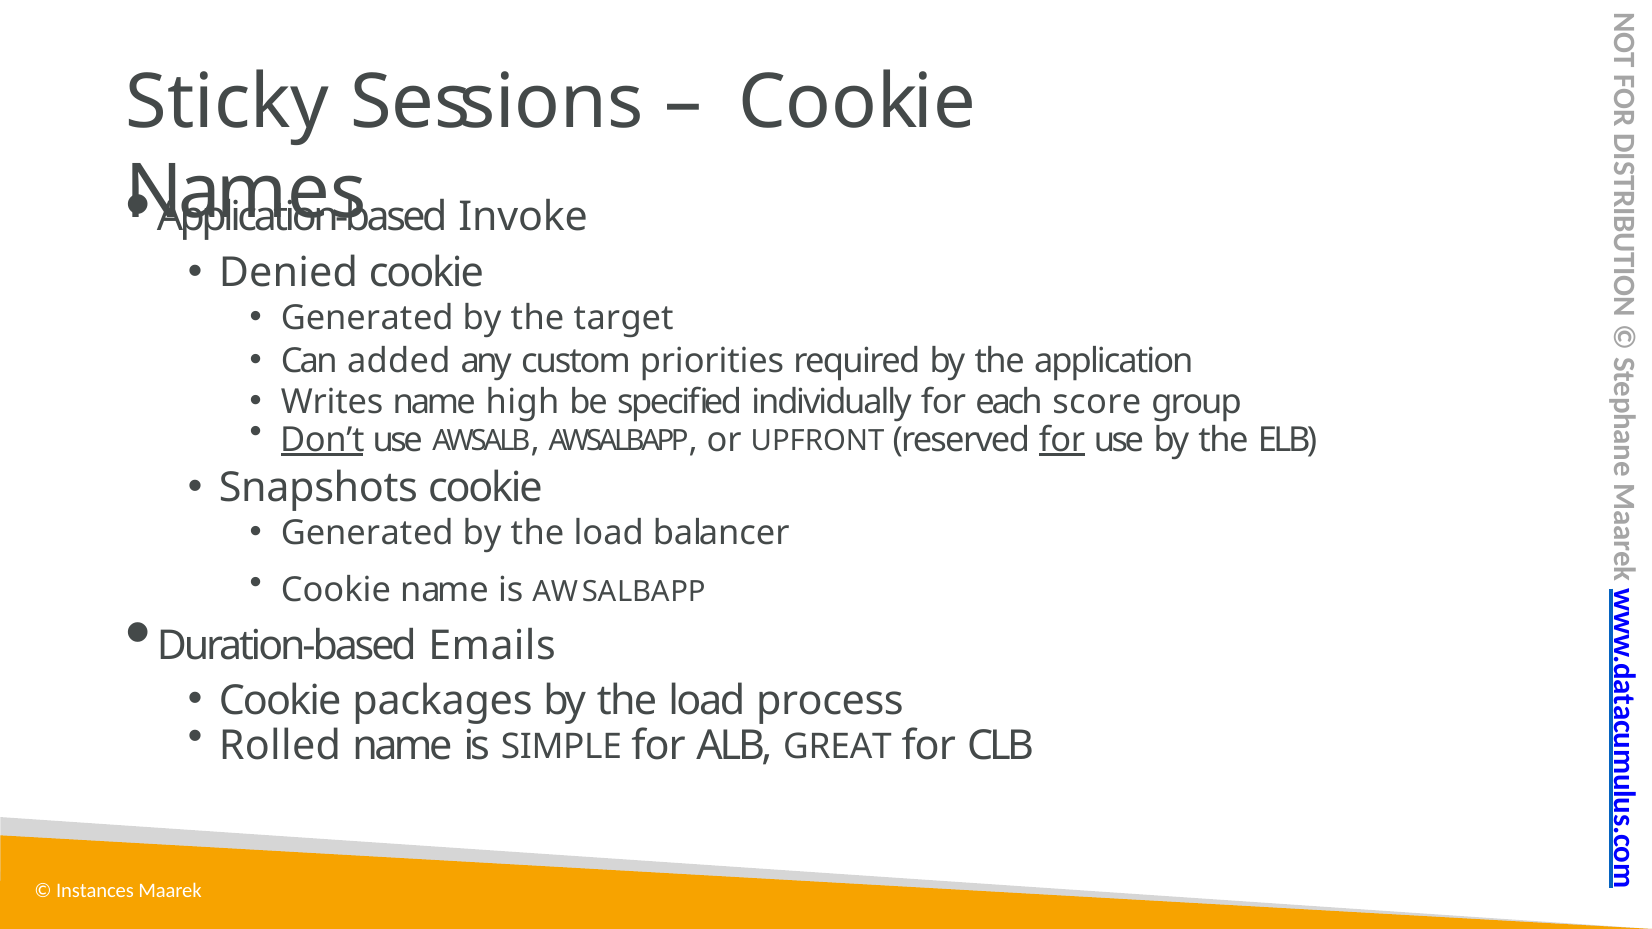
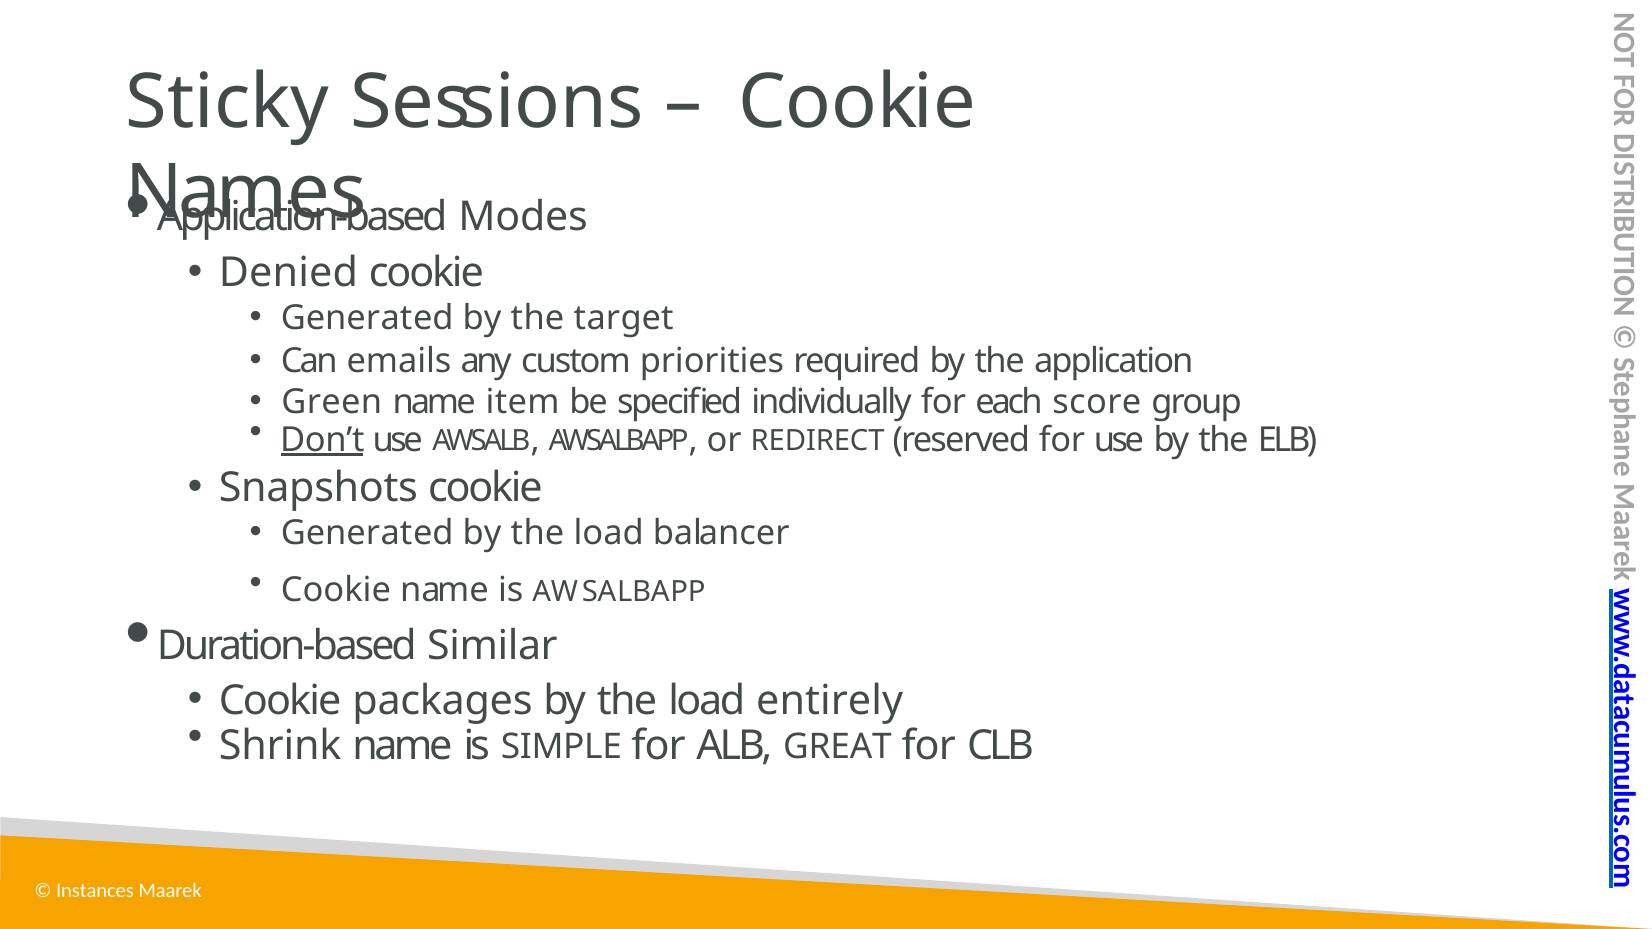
Invoke: Invoke -> Modes
added: added -> emails
Writes: Writes -> Green
high: high -> item
UPFRONT: UPFRONT -> REDIRECT
for at (1062, 440) underline: present -> none
Emails: Emails -> Similar
process: process -> entirely
Rolled: Rolled -> Shrink
